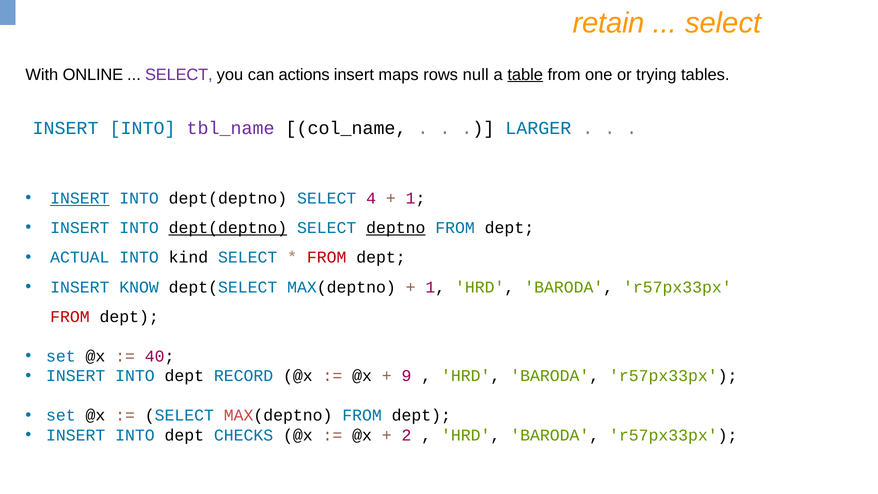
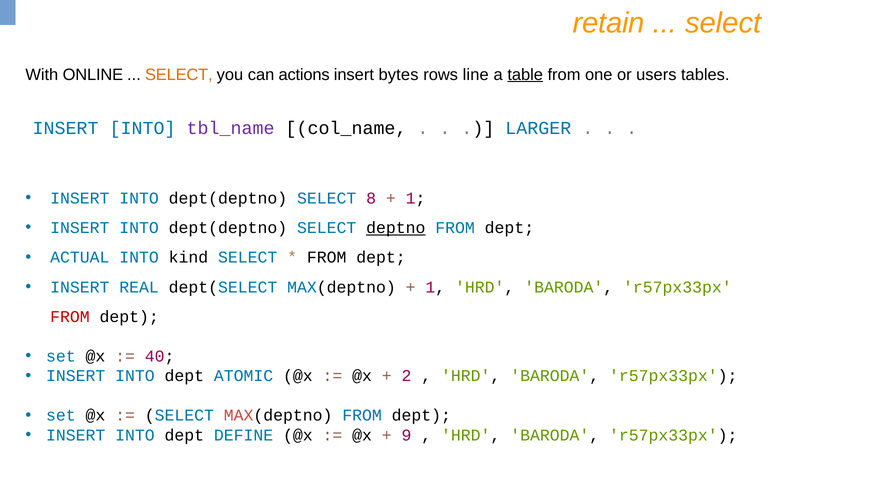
SELECT at (179, 75) colour: purple -> orange
maps: maps -> bytes
null: null -> line
trying: trying -> users
INSERT at (80, 198) underline: present -> none
4: 4 -> 8
dept(deptno at (228, 228) underline: present -> none
FROM at (327, 257) colour: red -> black
KNOW: KNOW -> REAL
RECORD: RECORD -> ATOMIC
9: 9 -> 2
CHECKS: CHECKS -> DEFINE
2: 2 -> 9
